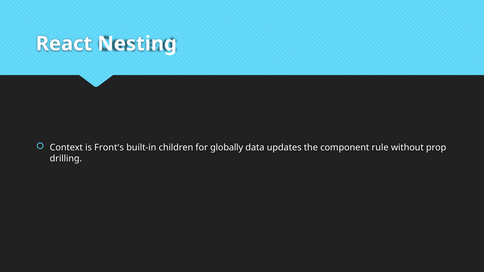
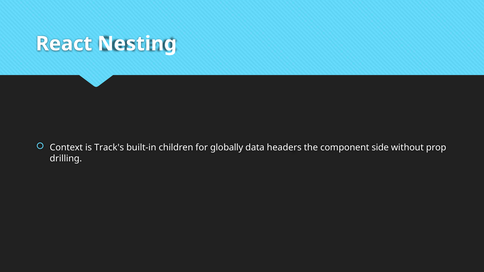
Front's: Front's -> Track's
updates: updates -> headers
rule: rule -> side
